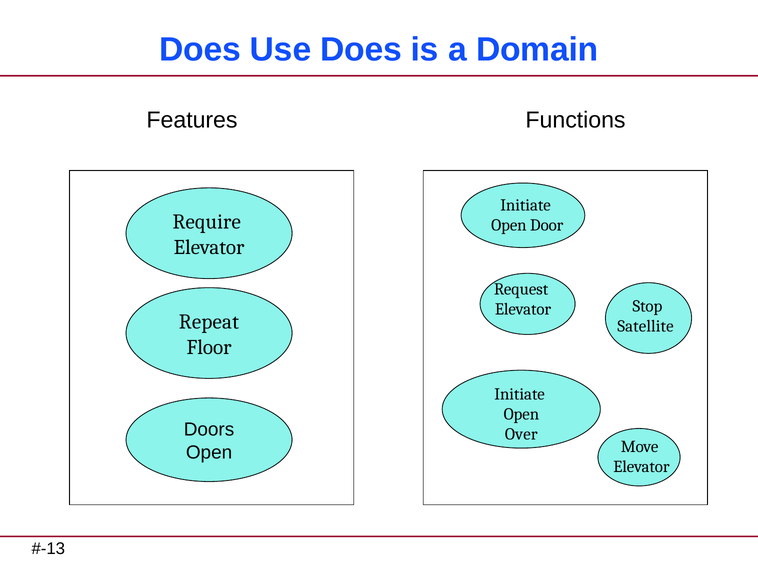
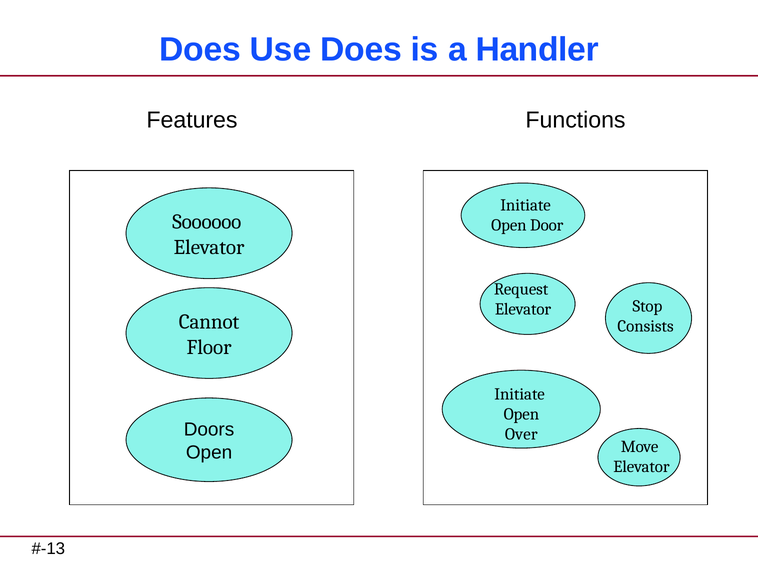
Domain: Domain -> Handler
Require: Require -> Soooooo
Repeat: Repeat -> Cannot
Satellite: Satellite -> Consists
